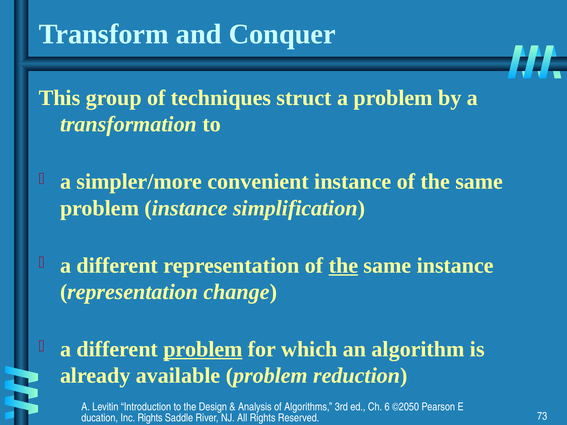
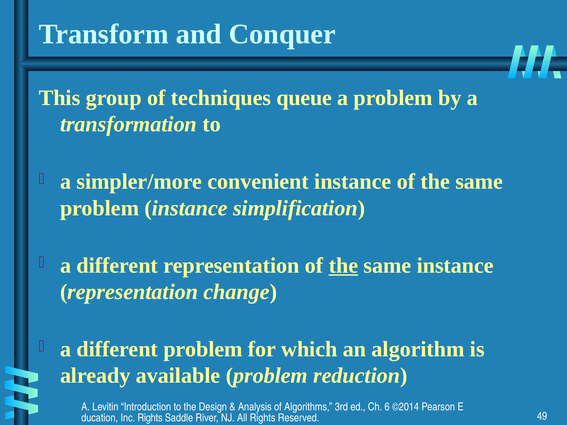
struct: struct -> queue
problem at (203, 349) underline: present -> none
©2050: ©2050 -> ©2014
73: 73 -> 49
